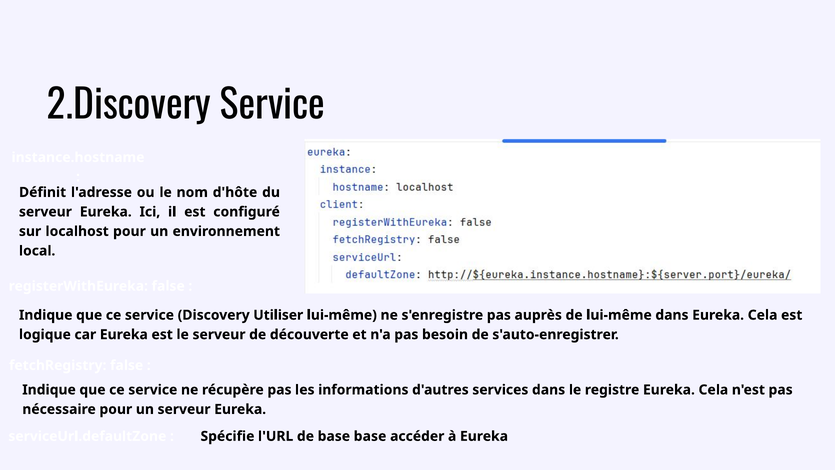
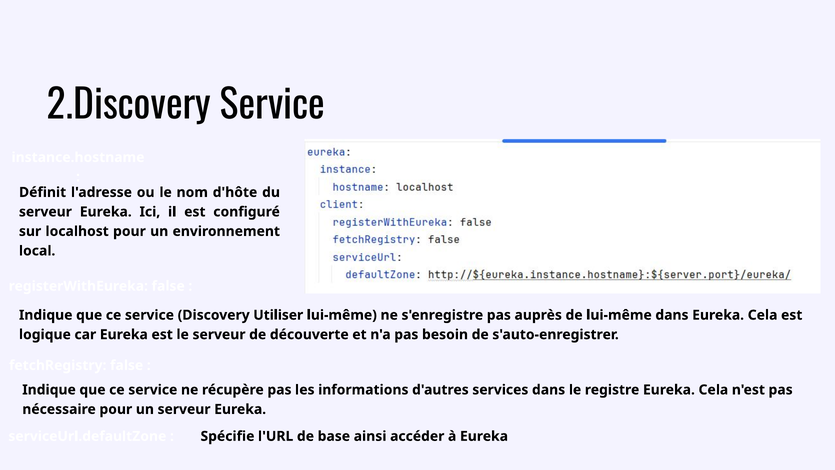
base base: base -> ainsi
